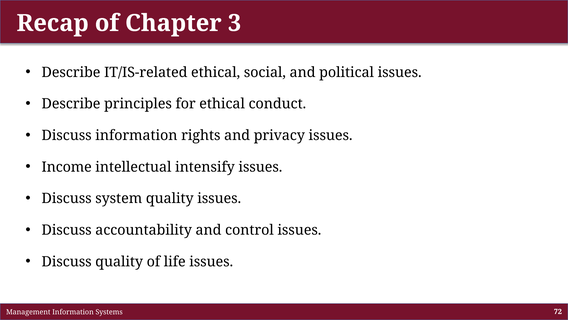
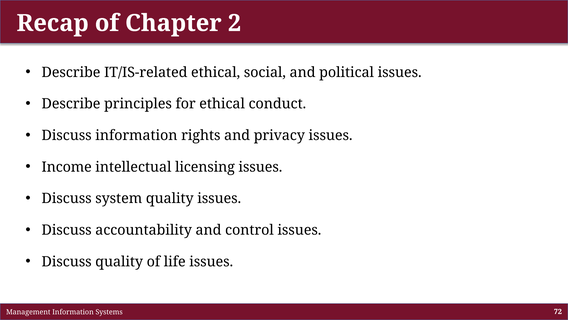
3: 3 -> 2
intensify: intensify -> licensing
